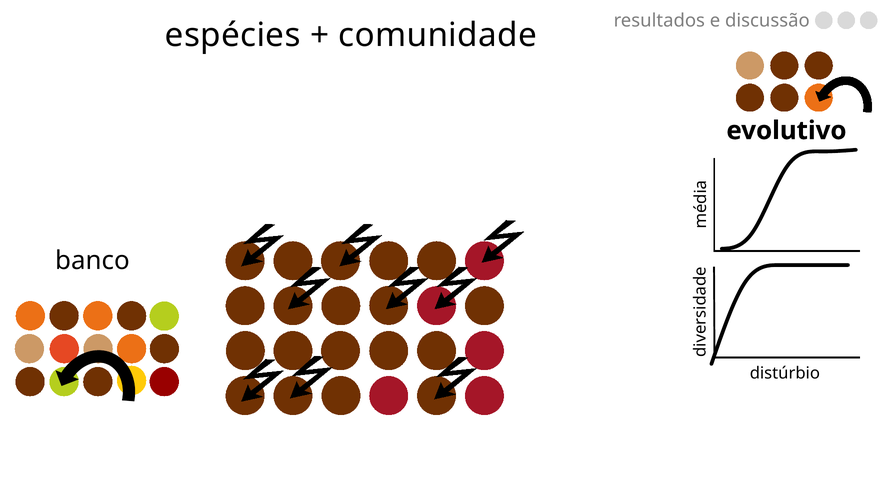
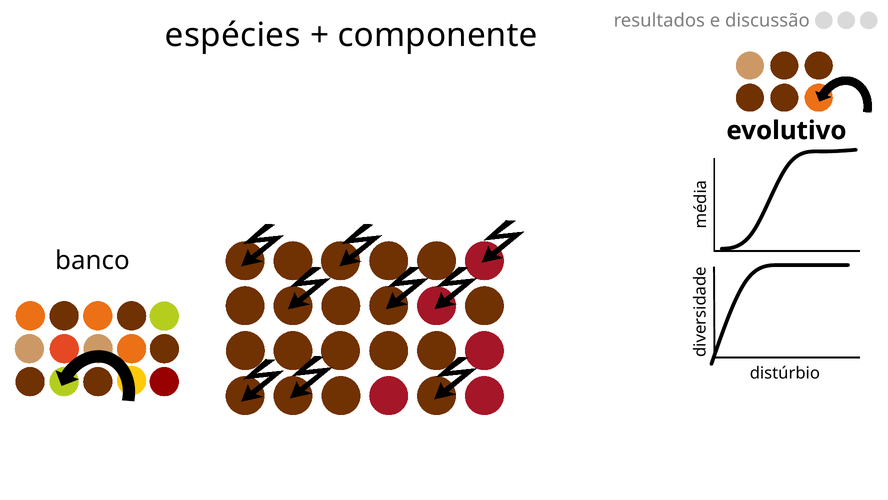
comunidade: comunidade -> componente
